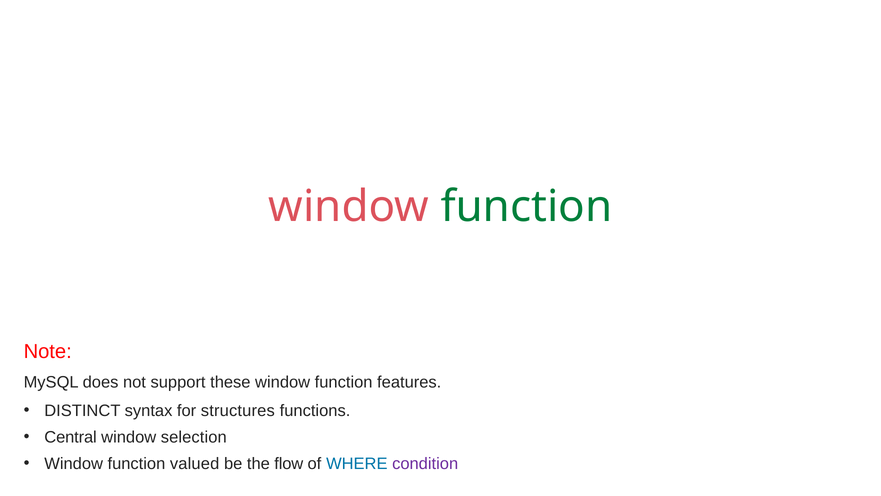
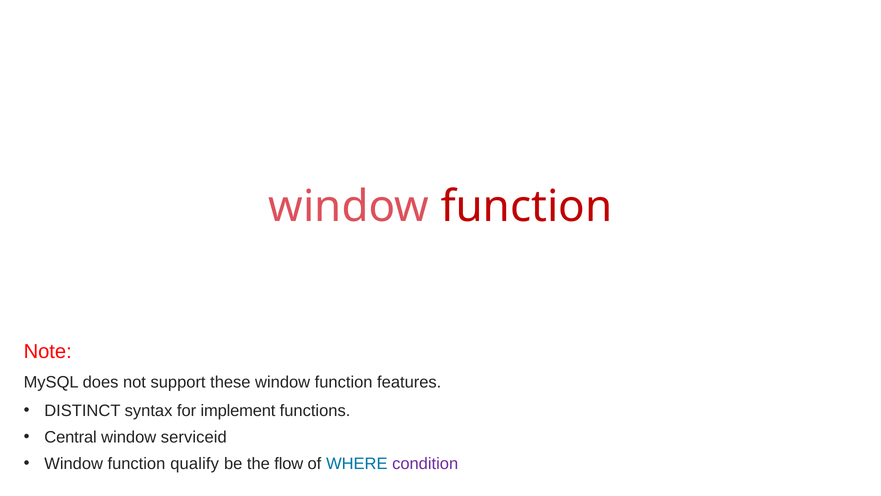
function at (526, 207) colour: green -> red
structures: structures -> implement
selection: selection -> serviceid
valued: valued -> qualify
